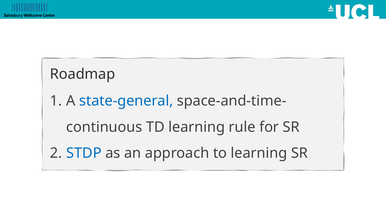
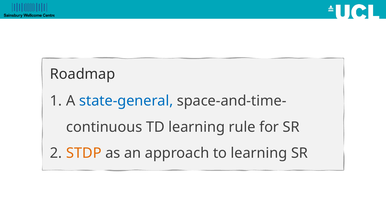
STDP colour: blue -> orange
